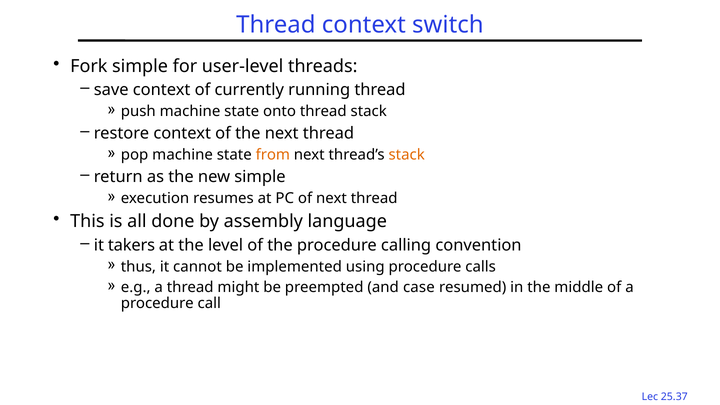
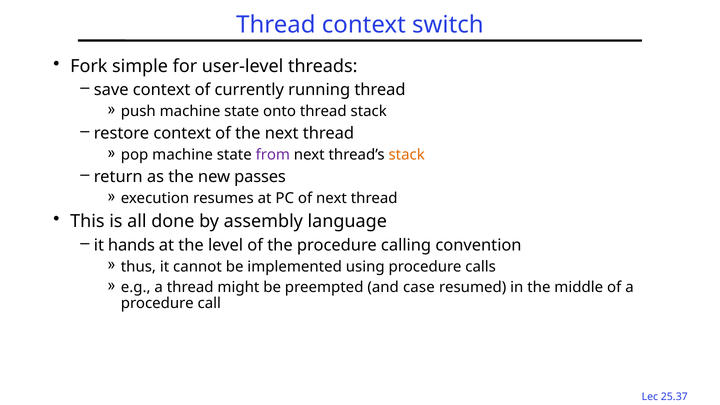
from colour: orange -> purple
new simple: simple -> passes
takers: takers -> hands
